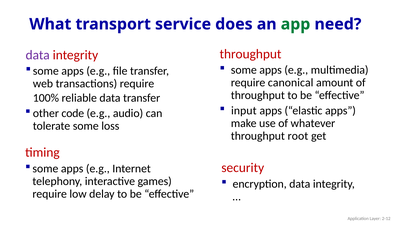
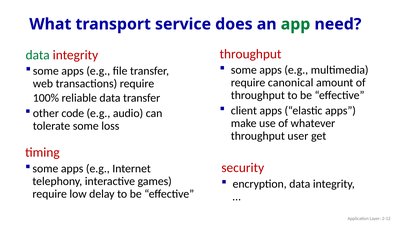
data at (38, 55) colour: purple -> green
input: input -> client
root: root -> user
